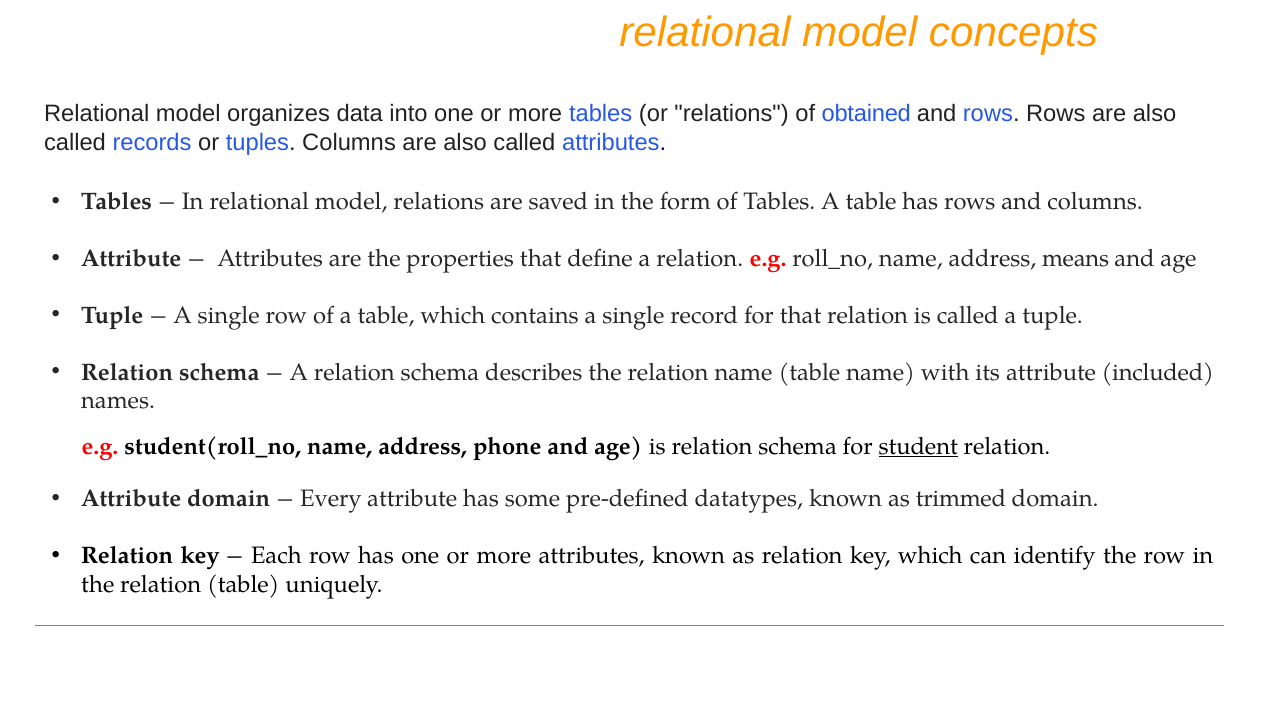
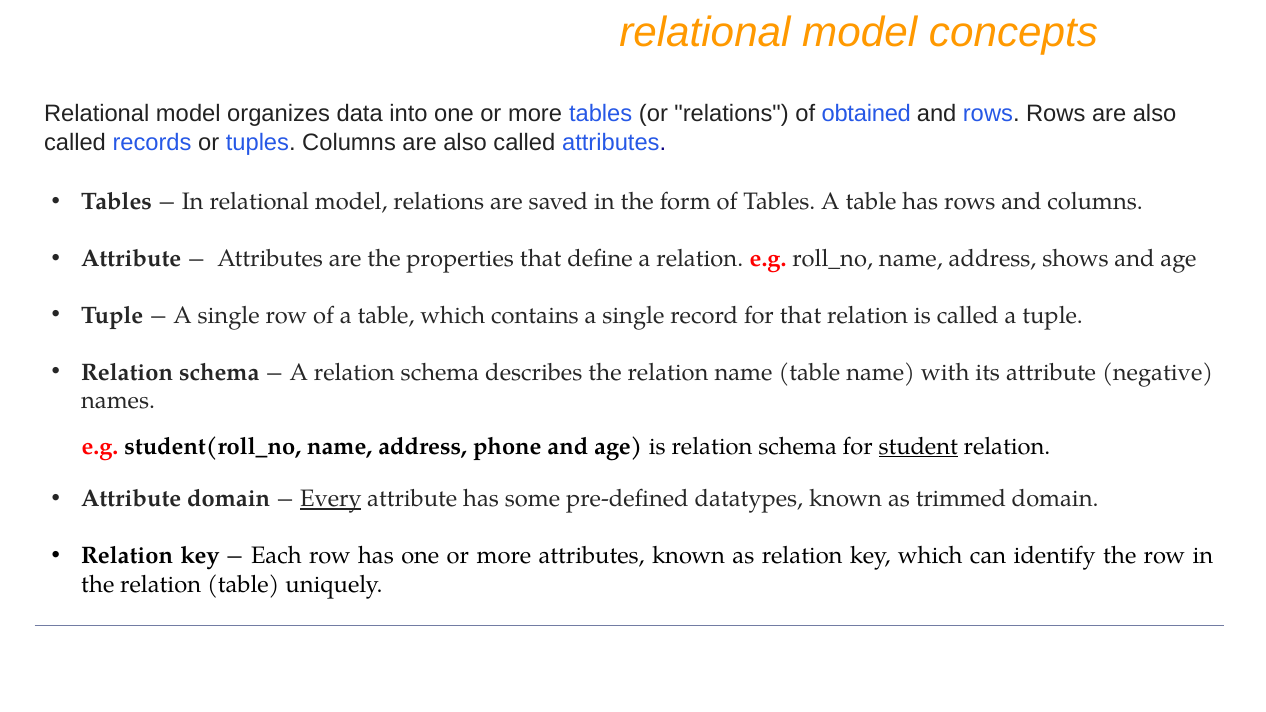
means: means -> shows
included: included -> negative
Every underline: none -> present
